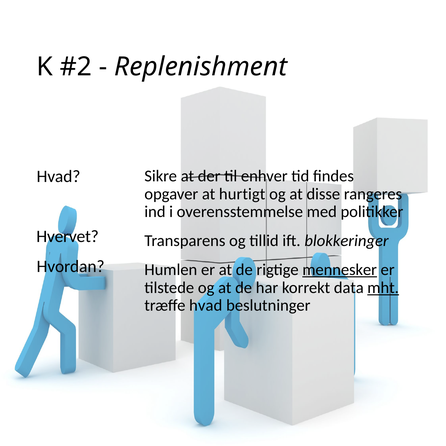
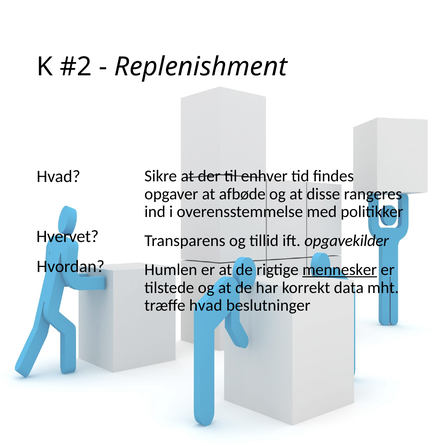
hurtigt: hurtigt -> afbøde
blokkeringer: blokkeringer -> opgavekilder
mht underline: present -> none
